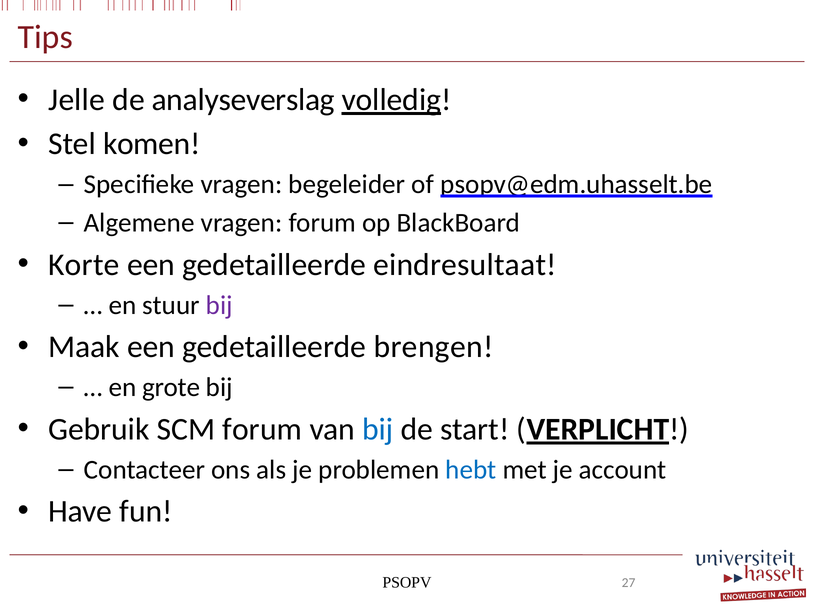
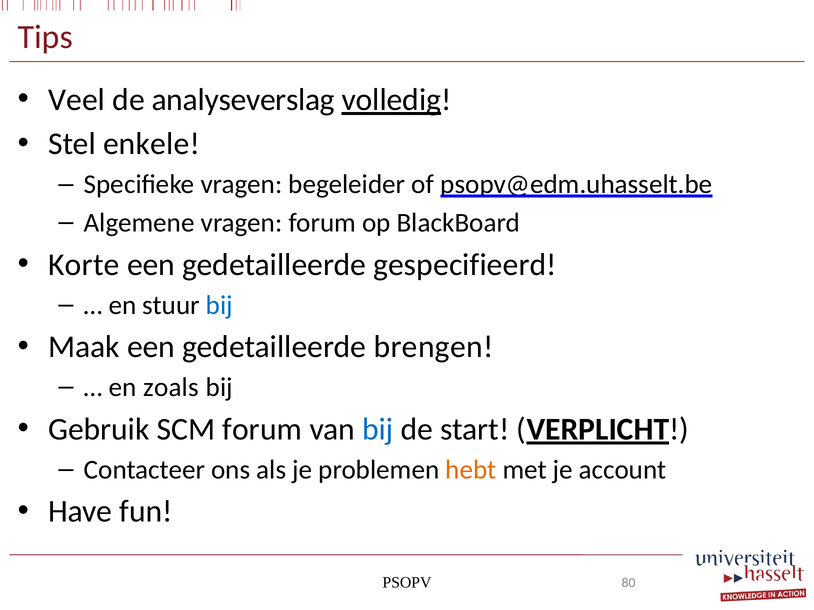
Jelle: Jelle -> Veel
komen: komen -> enkele
eindresultaat: eindresultaat -> gespecifieerd
bij at (219, 305) colour: purple -> blue
grote: grote -> zoals
hebt colour: blue -> orange
27: 27 -> 80
